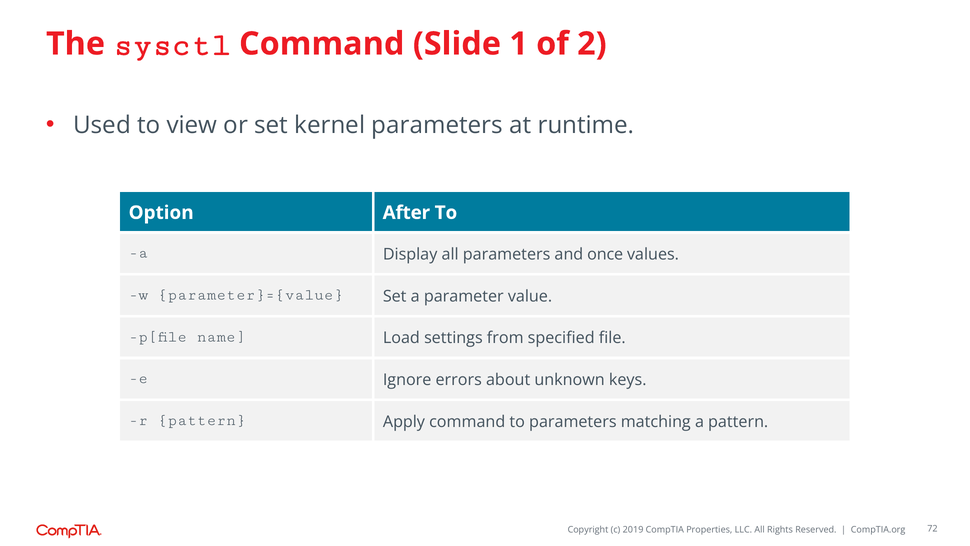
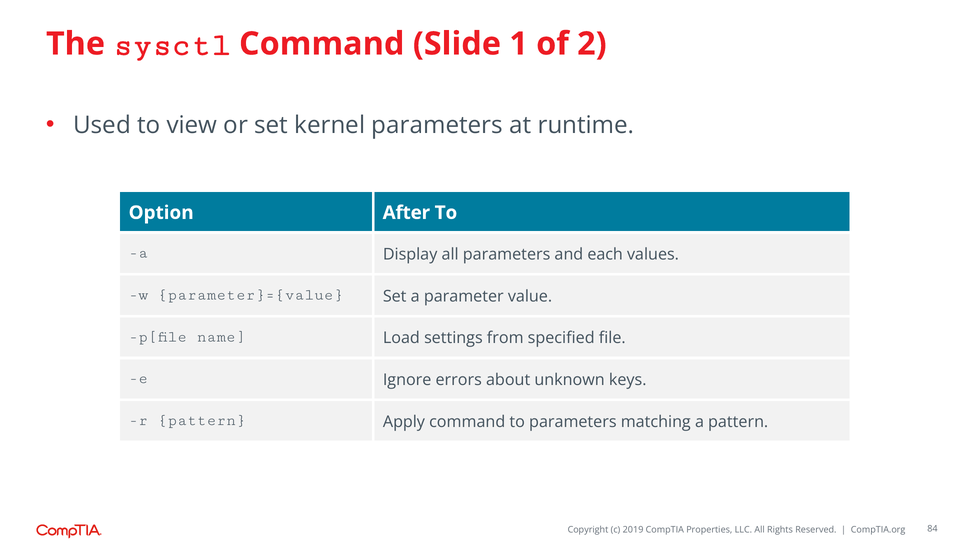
once: once -> each
72: 72 -> 84
